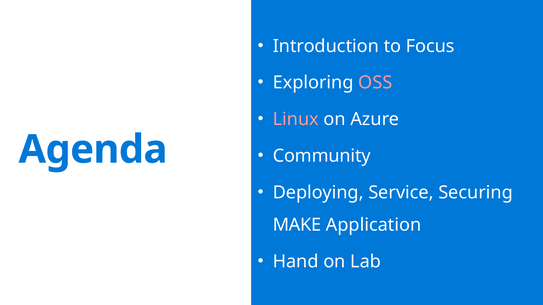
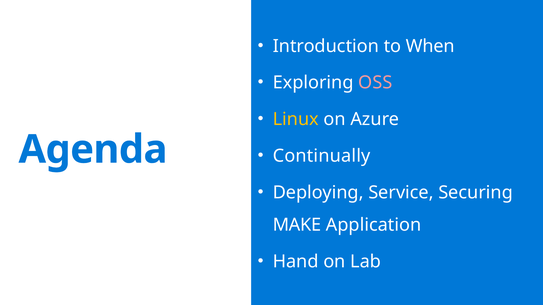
Focus: Focus -> When
Linux colour: pink -> yellow
Community: Community -> Continually
